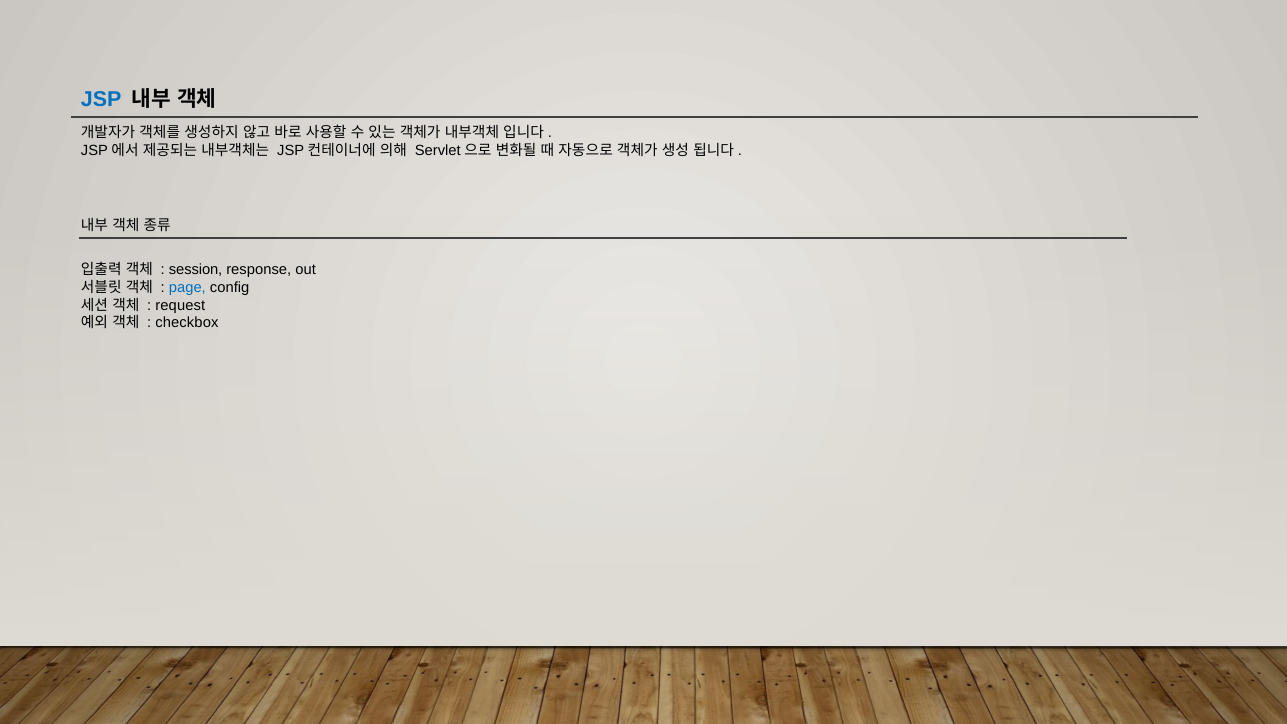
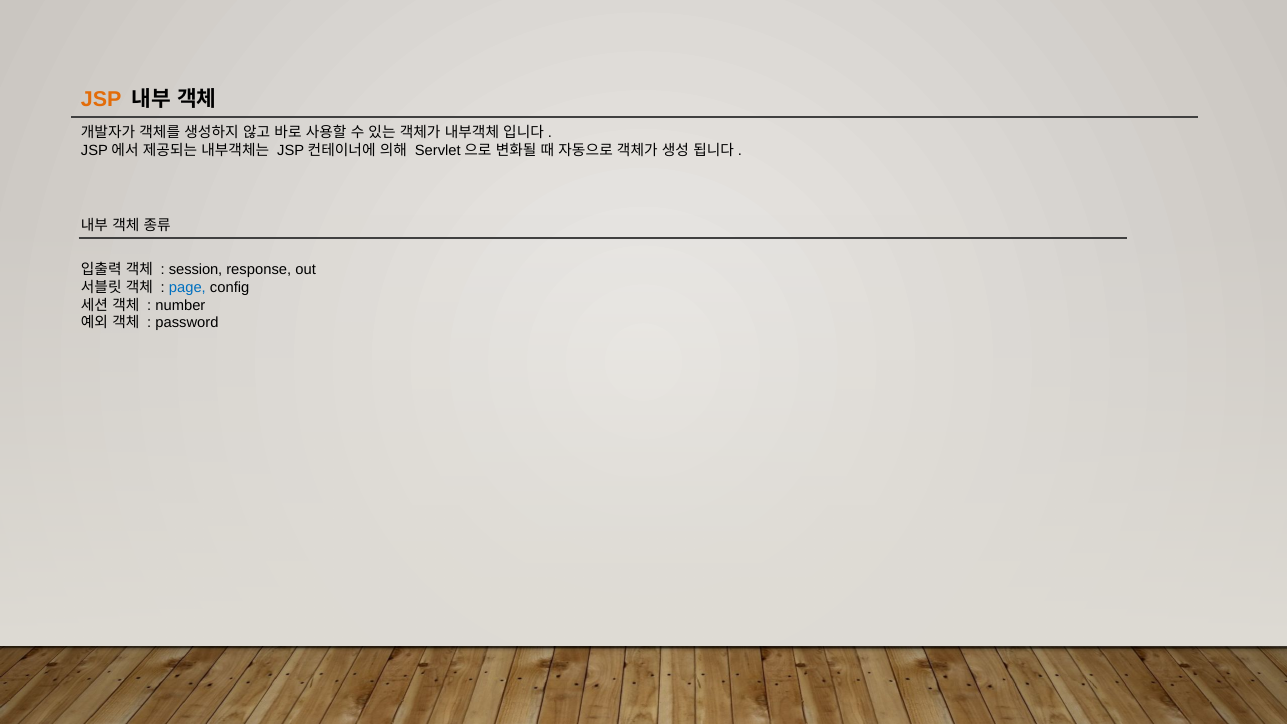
JSP colour: blue -> orange
request: request -> number
checkbox: checkbox -> password
